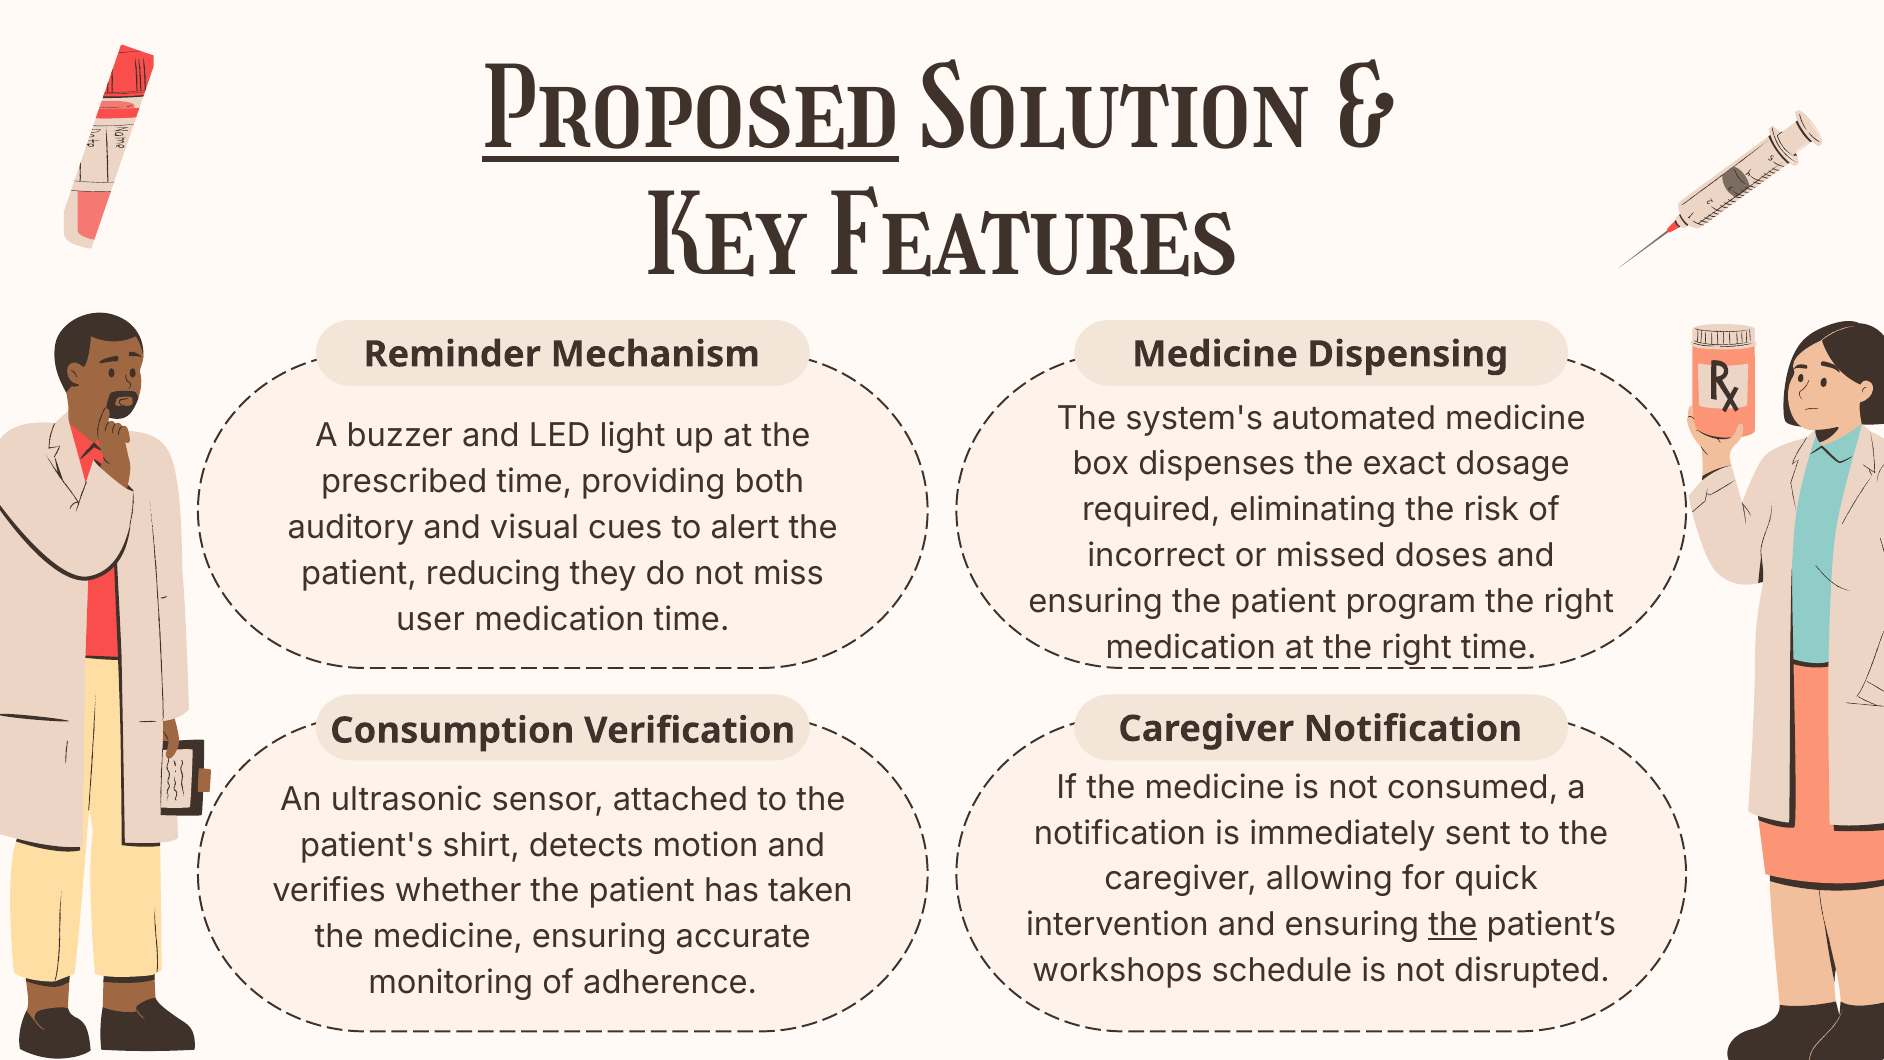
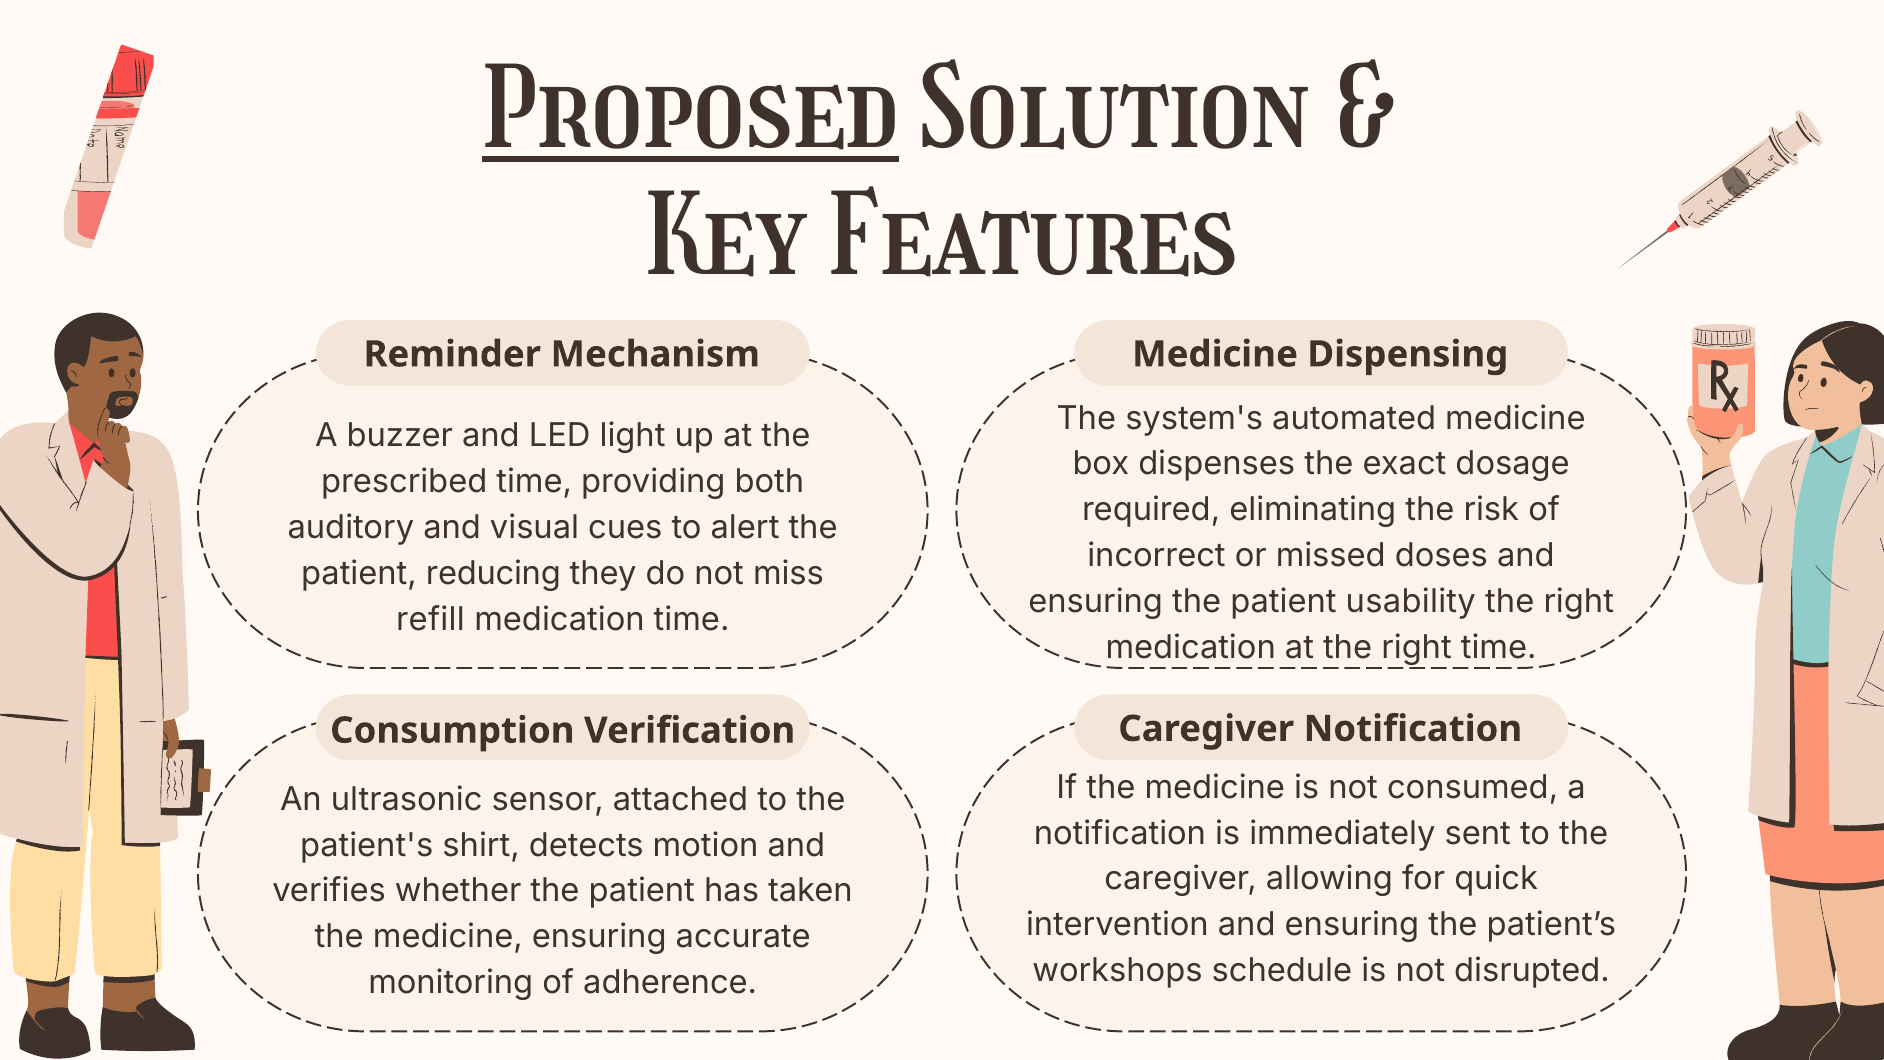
program: program -> usability
user: user -> refill
the at (1453, 925) underline: present -> none
